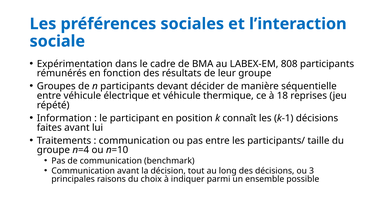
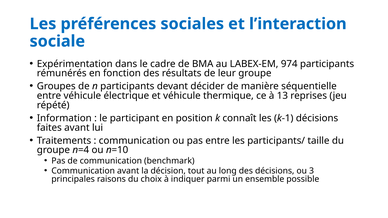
808: 808 -> 974
18: 18 -> 13
